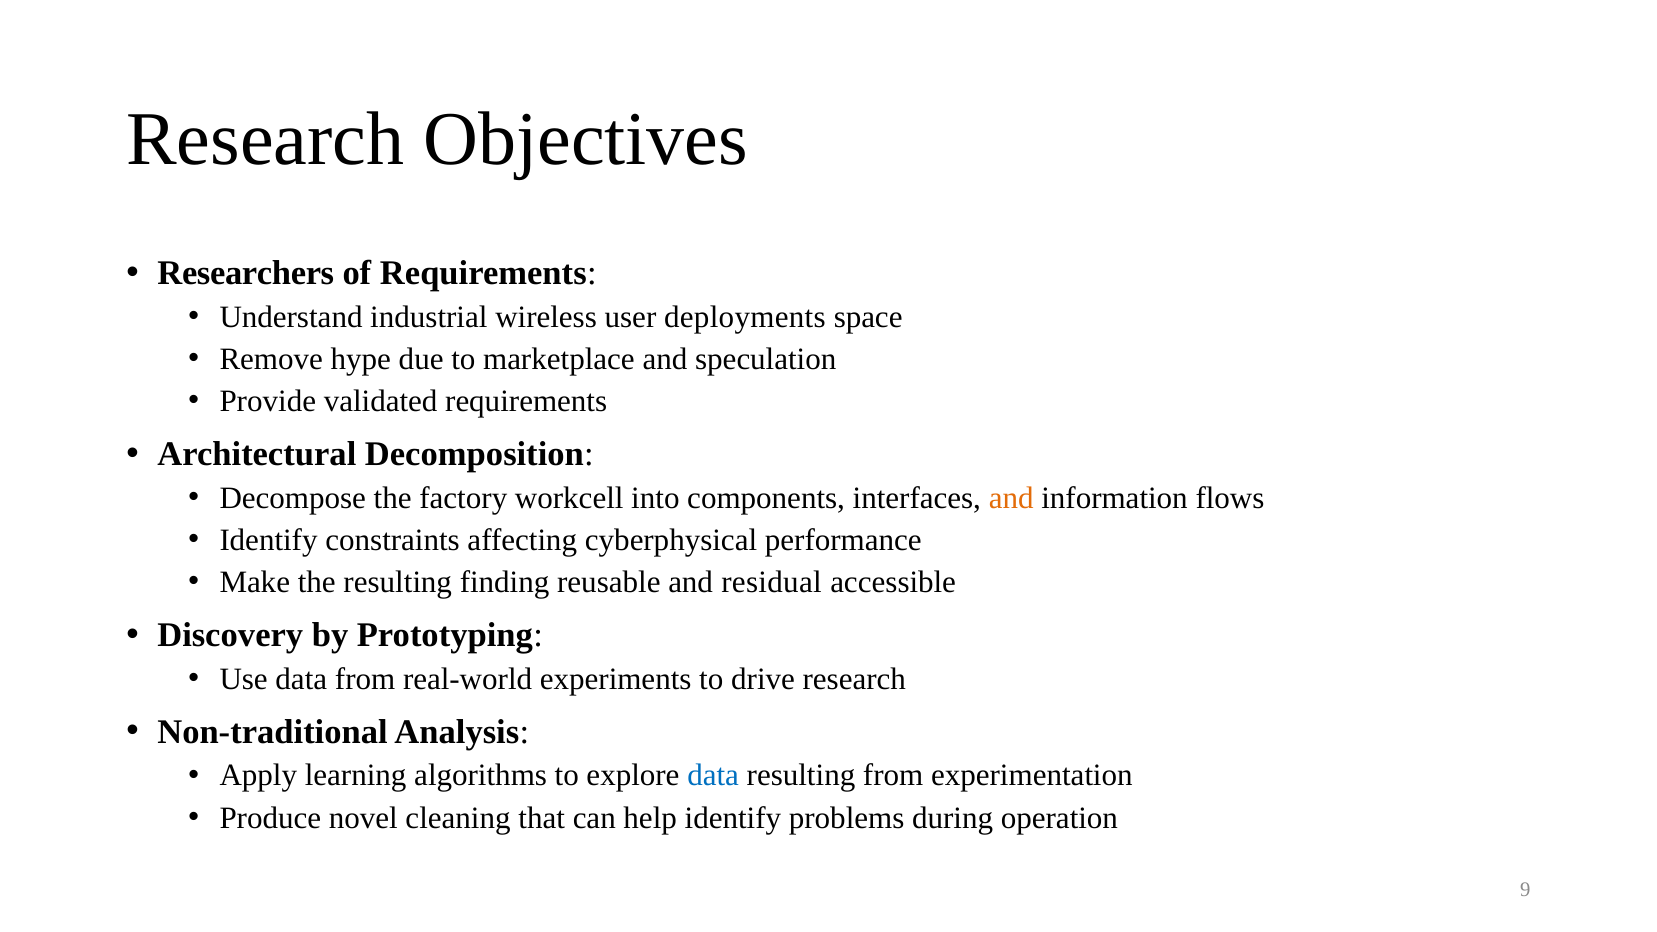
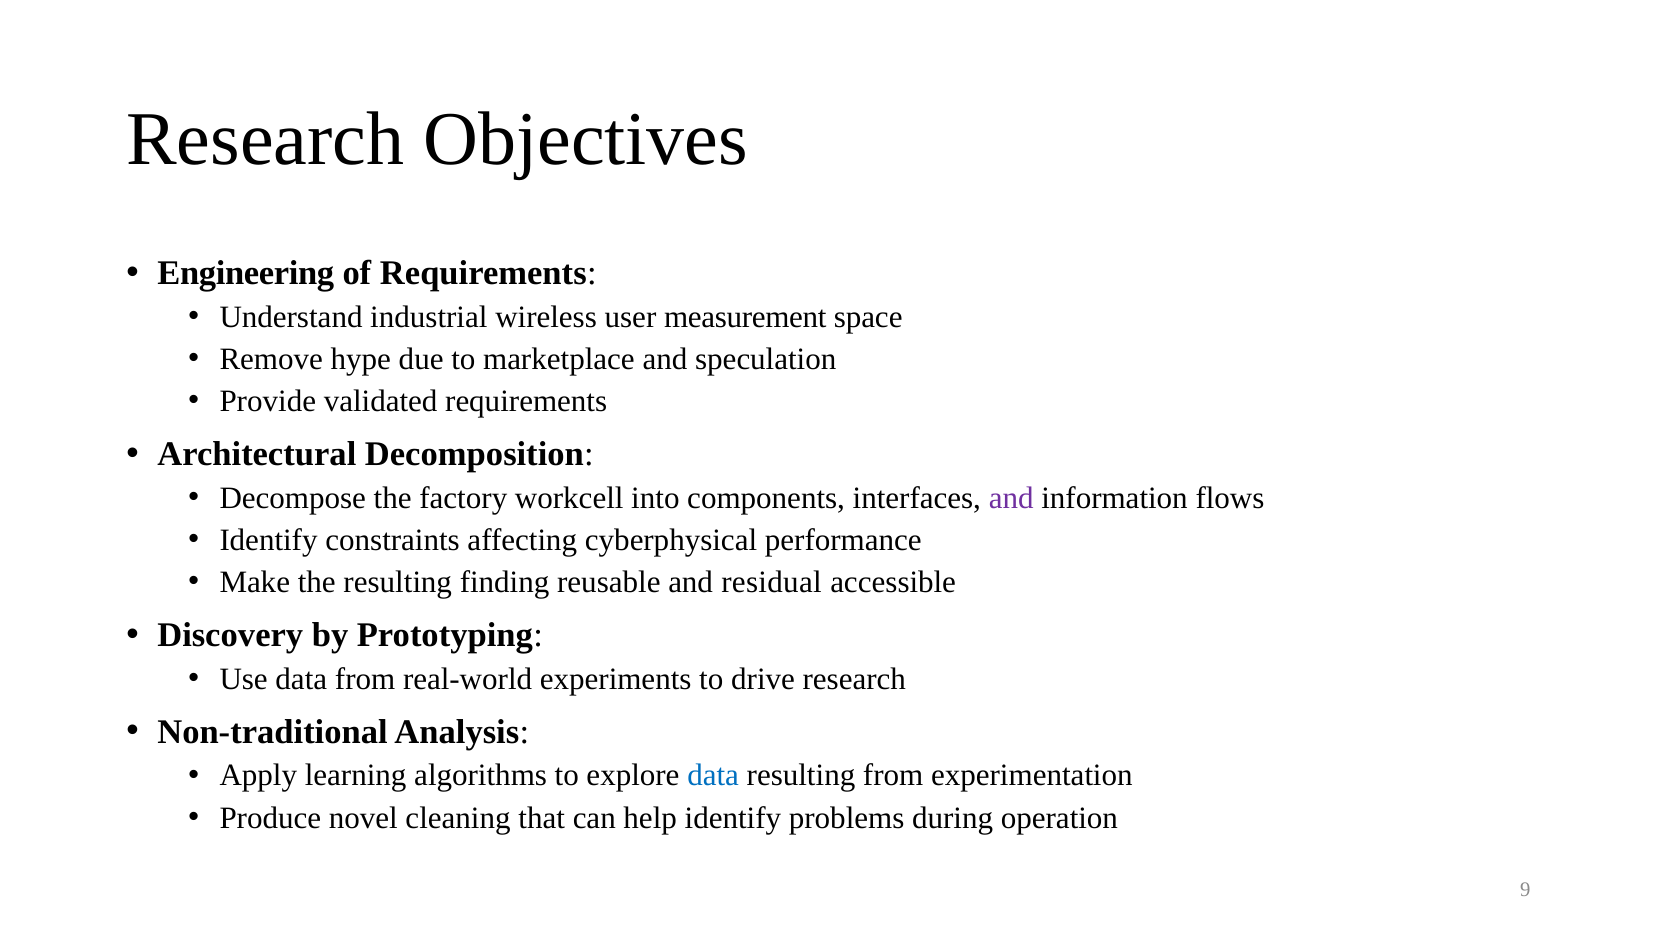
Researchers: Researchers -> Engineering
deployments: deployments -> measurement
and at (1011, 498) colour: orange -> purple
